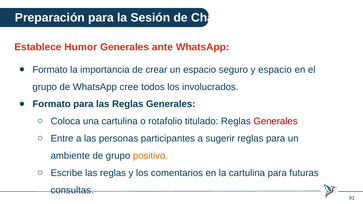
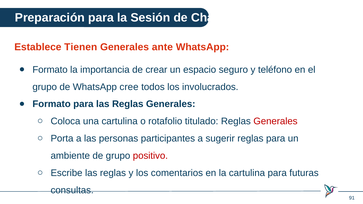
Humor: Humor -> Tienen
y espacio: espacio -> teléfono
Entre: Entre -> Porta
positivo colour: orange -> red
